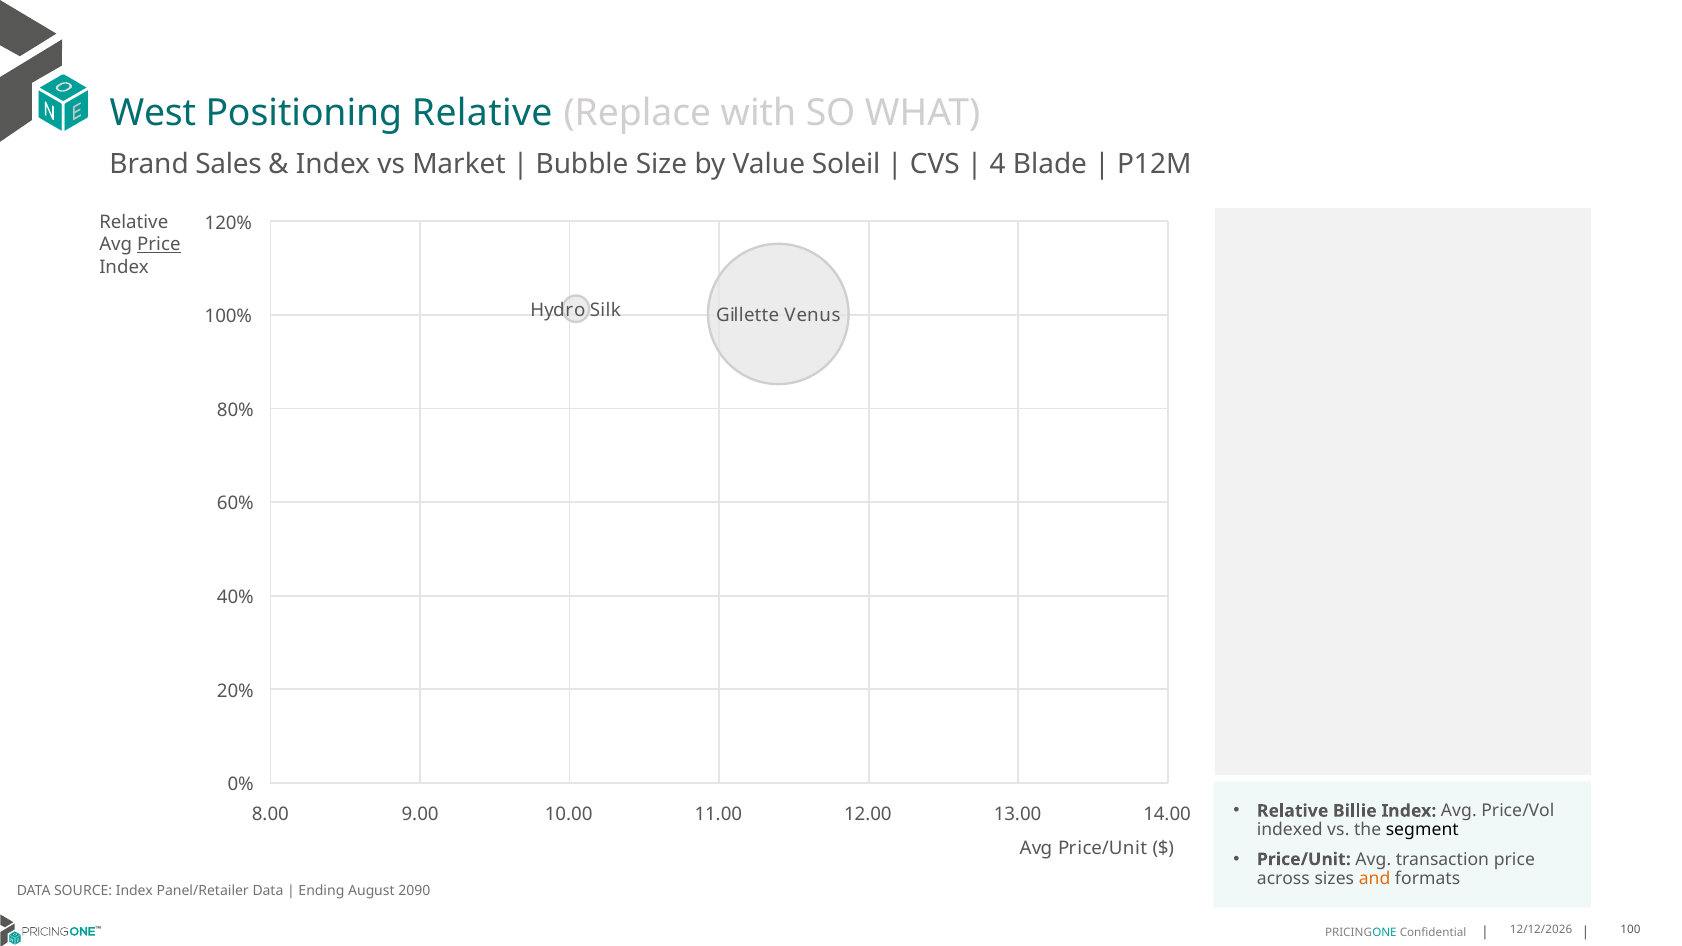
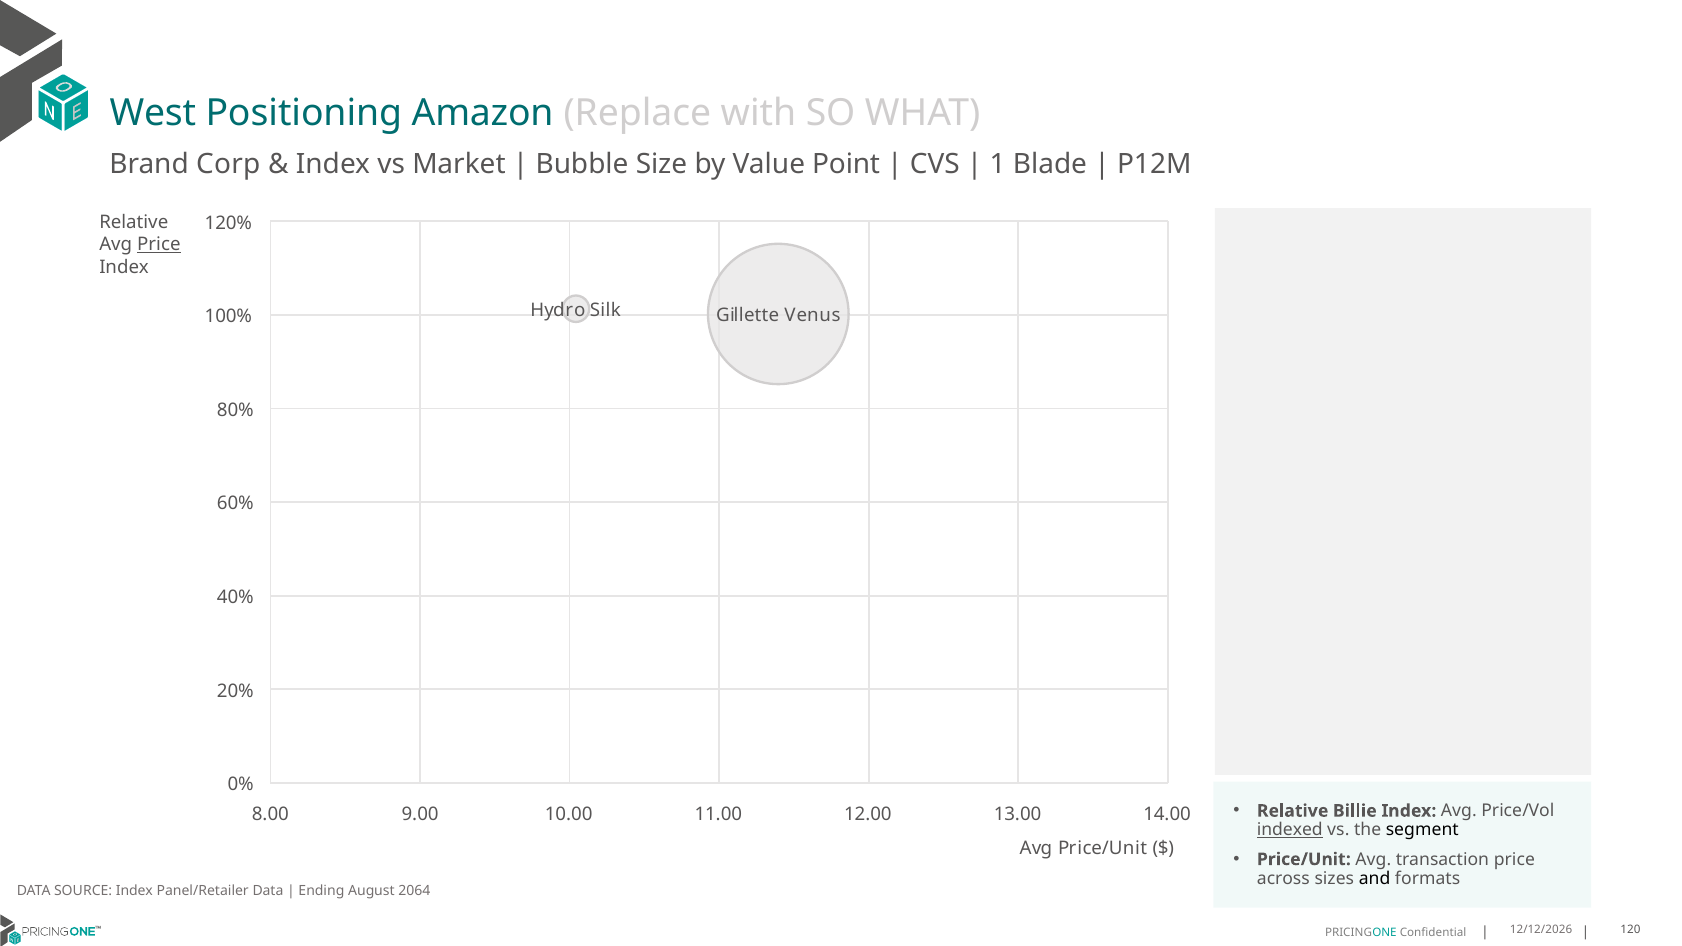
Positioning Relative: Relative -> Amazon
Sales: Sales -> Corp
Soleil: Soleil -> Point
4: 4 -> 1
indexed underline: none -> present
and colour: orange -> black
2090: 2090 -> 2064
100: 100 -> 120
